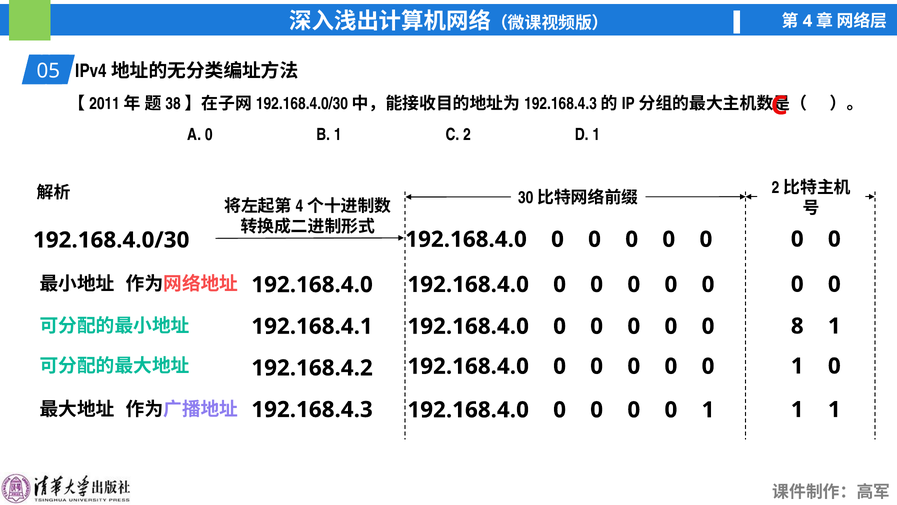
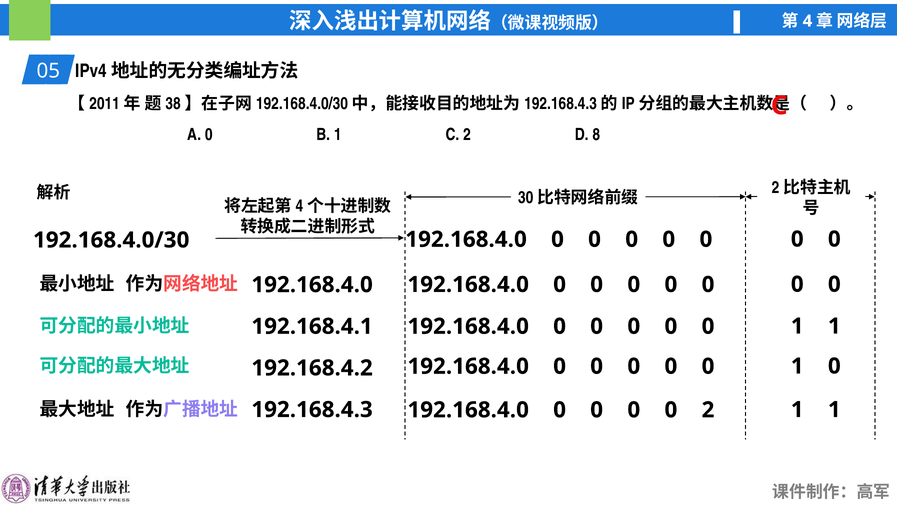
D 1: 1 -> 8
8 at (797, 326): 8 -> 1
1 at (708, 410): 1 -> 2
